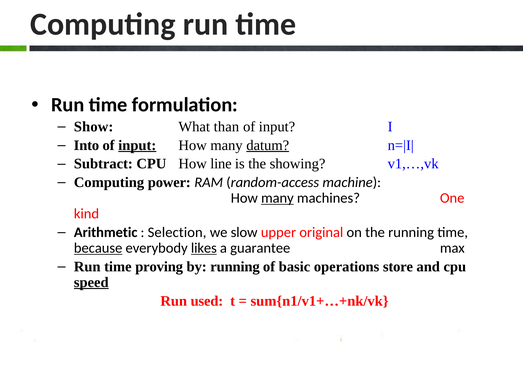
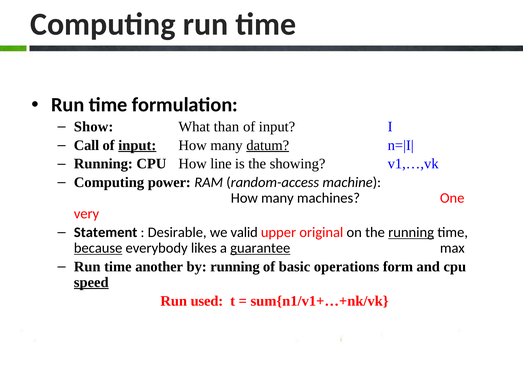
Into: Into -> Call
Subtract at (103, 164): Subtract -> Running
many at (277, 198) underline: present -> none
kind: kind -> very
Arithmetic: Arithmetic -> Statement
Selection: Selection -> Desirable
slow: slow -> valid
running at (411, 233) underline: none -> present
likes underline: present -> none
guarantee underline: none -> present
proving: proving -> another
store: store -> form
